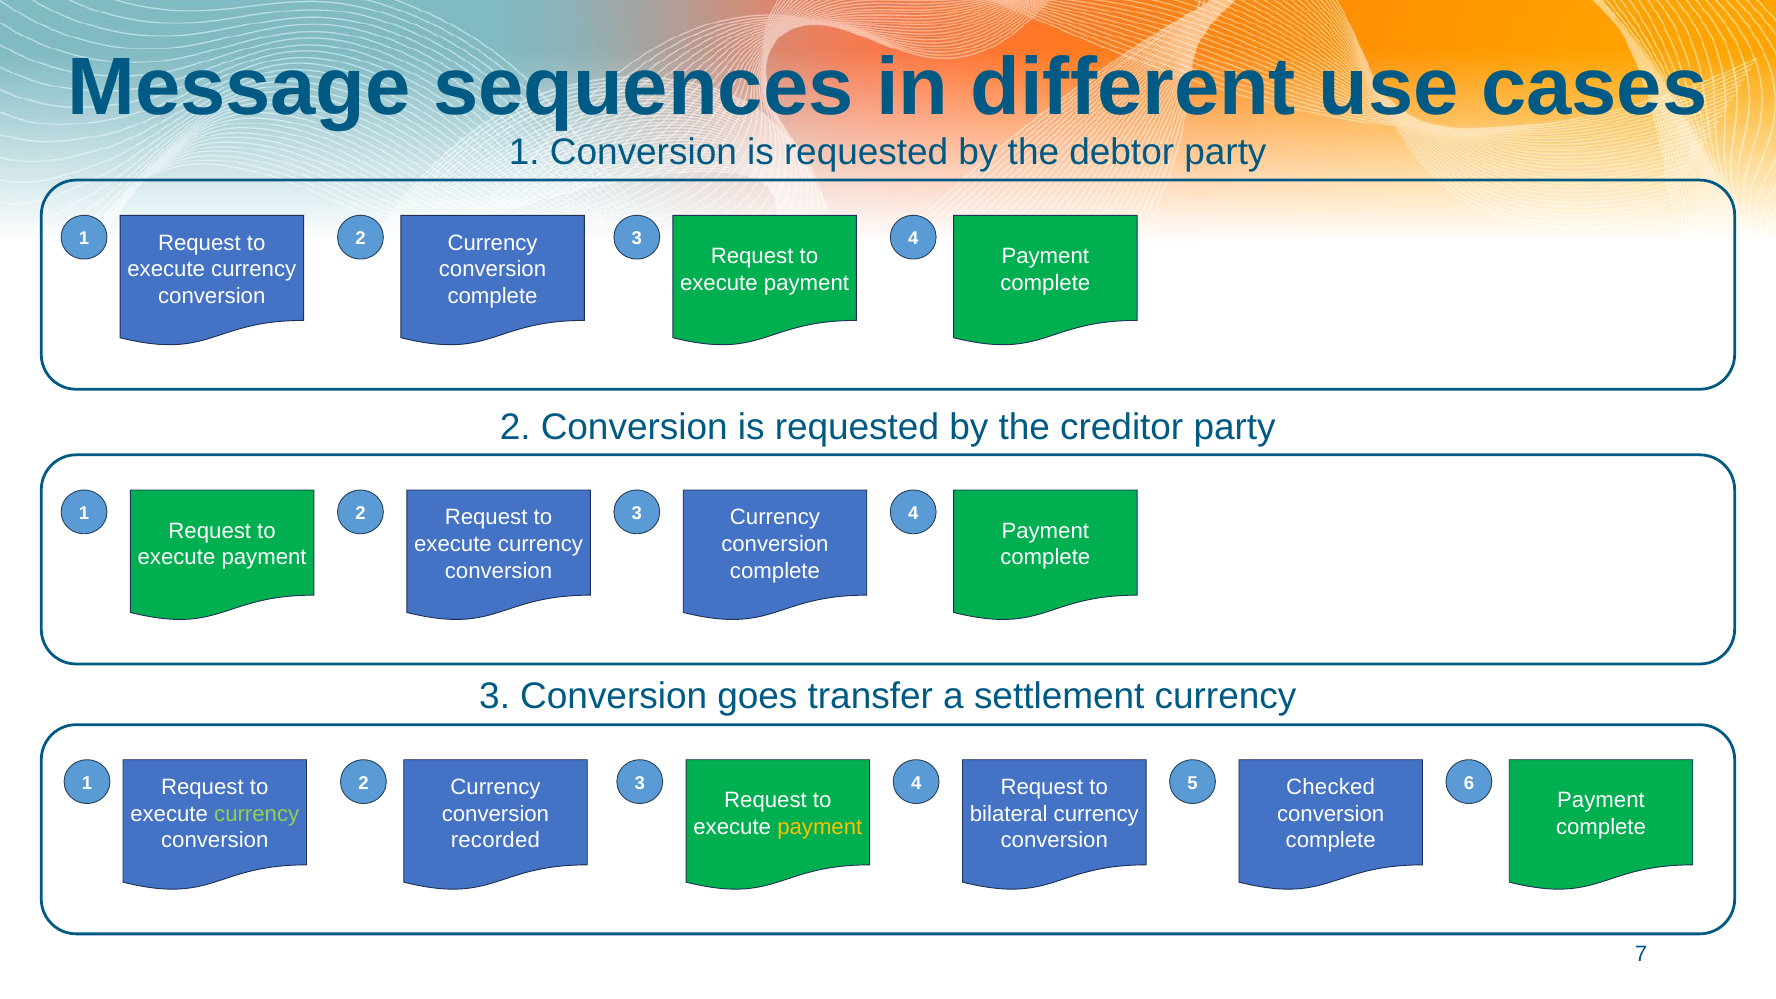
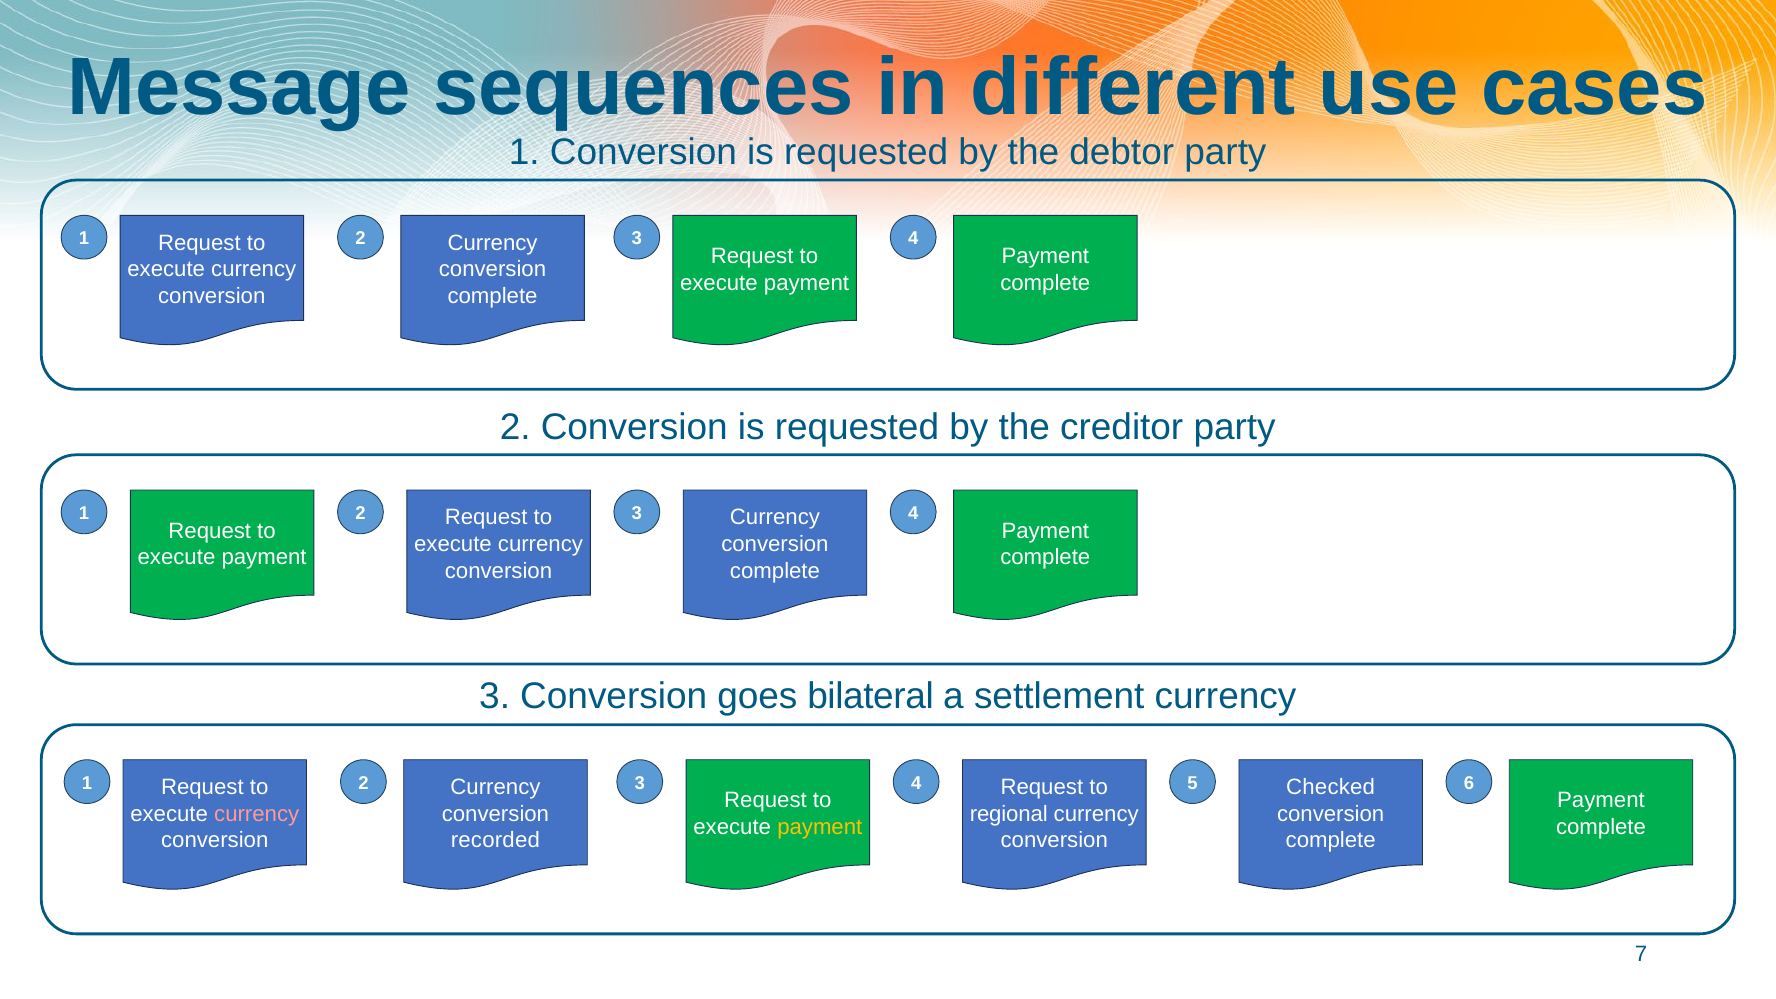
transfer: transfer -> bilateral
currency at (257, 814) colour: light green -> pink
bilateral: bilateral -> regional
